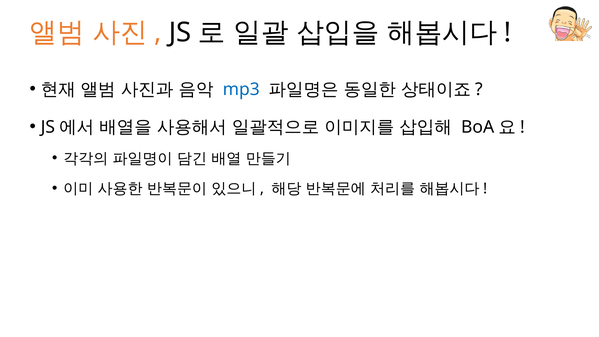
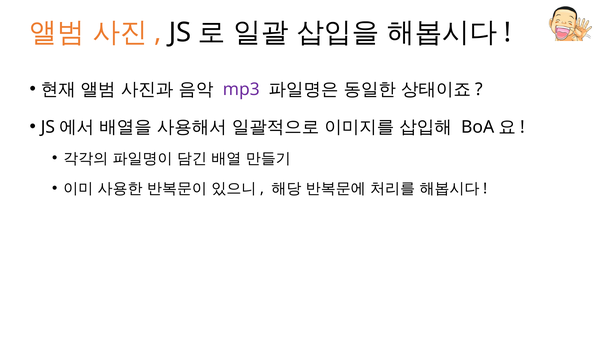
mp3 colour: blue -> purple
